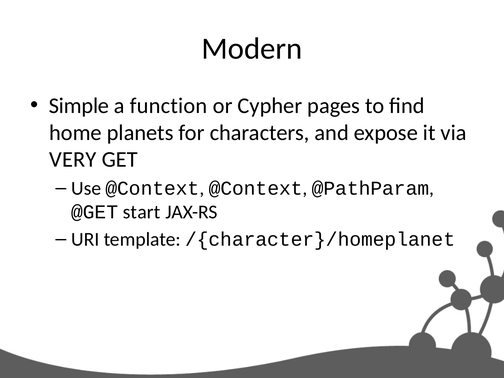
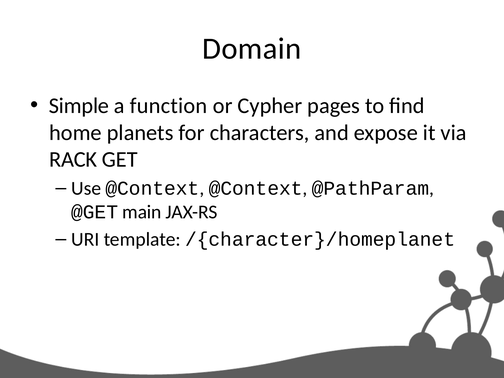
Modern: Modern -> Domain
VERY: VERY -> RACK
start: start -> main
